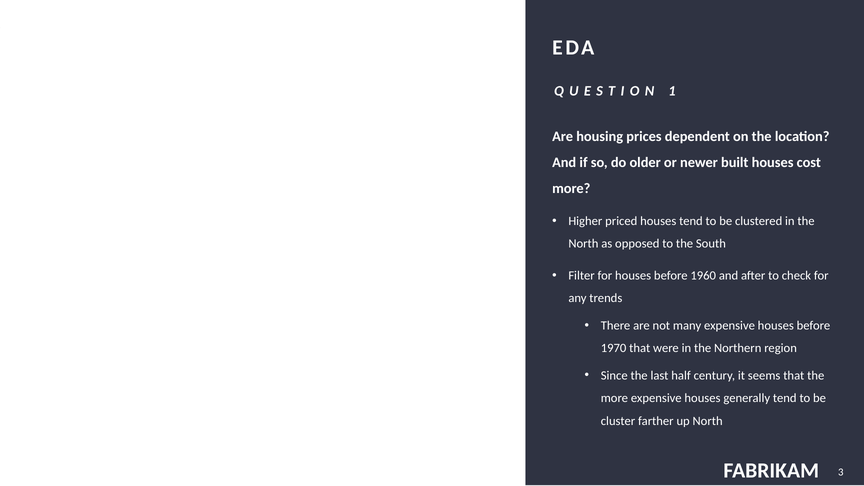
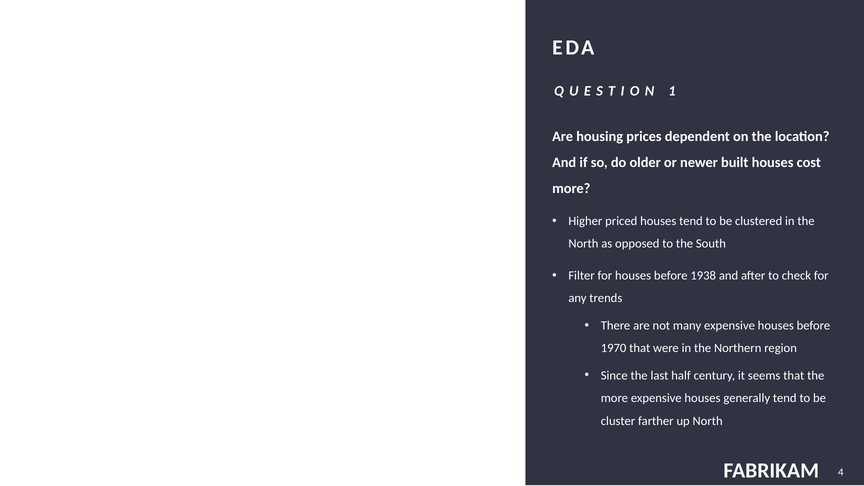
1960: 1960 -> 1938
3: 3 -> 4
